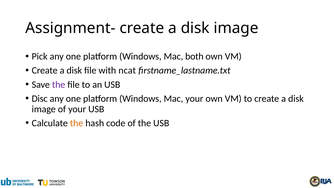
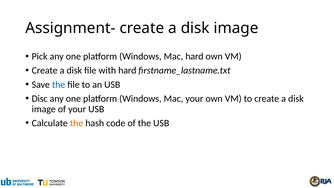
Mac both: both -> hard
with ncat: ncat -> hard
the at (59, 84) colour: purple -> blue
